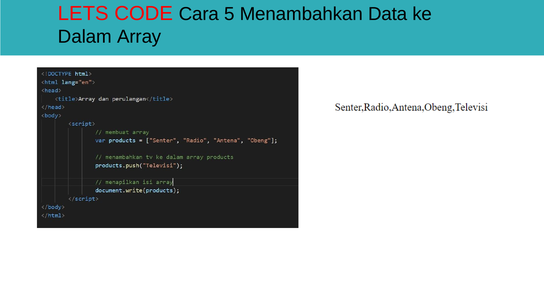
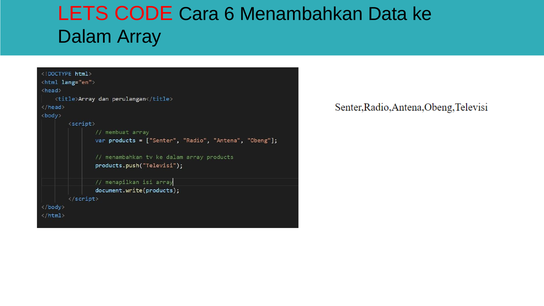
5: 5 -> 6
